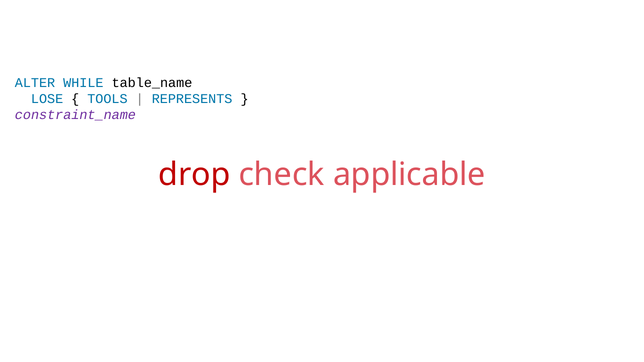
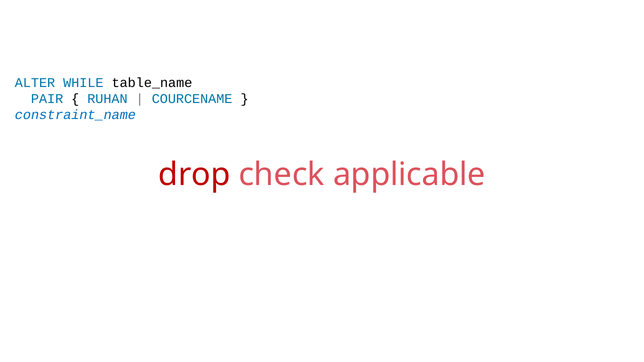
LOSE: LOSE -> PAIR
TOOLS: TOOLS -> RUHAN
REPRESENTS: REPRESENTS -> COURCENAME
constraint_name colour: purple -> blue
